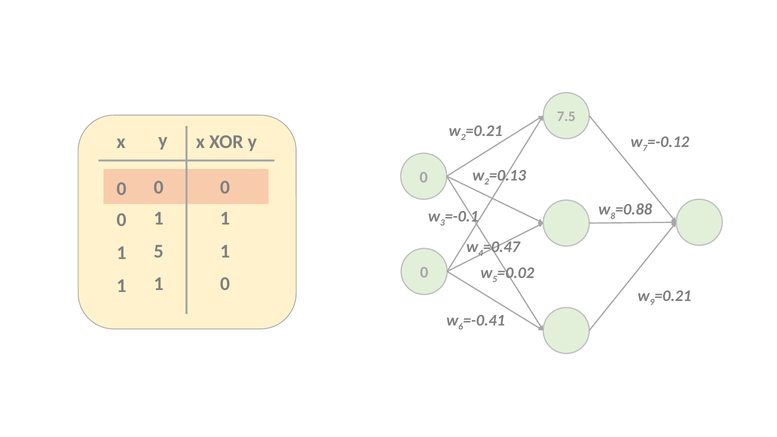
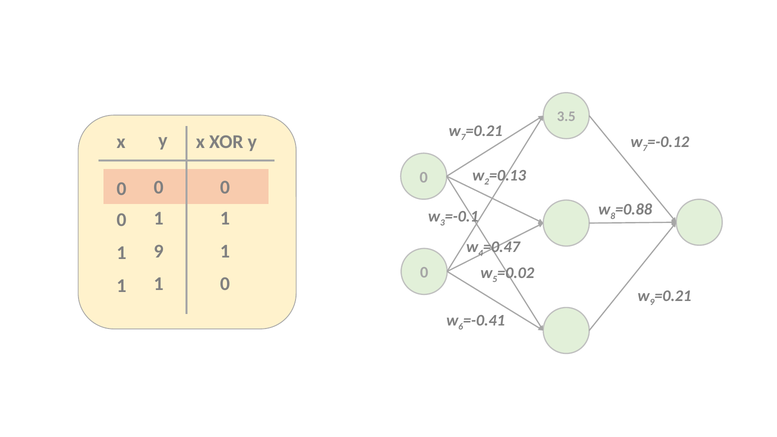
7.5: 7.5 -> 3.5
2 at (463, 137): 2 -> 7
1 5: 5 -> 9
